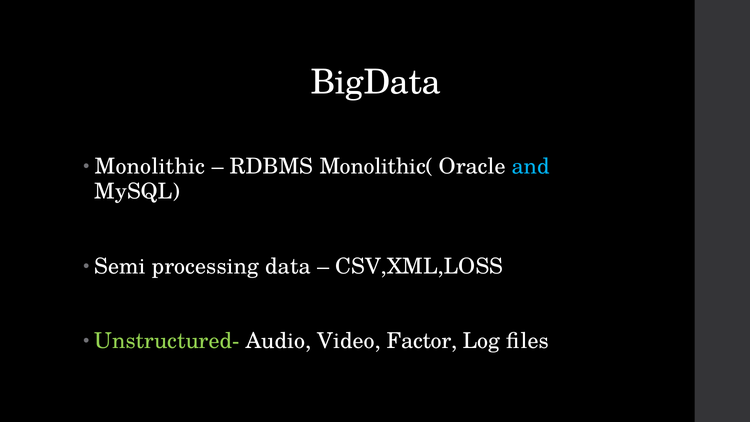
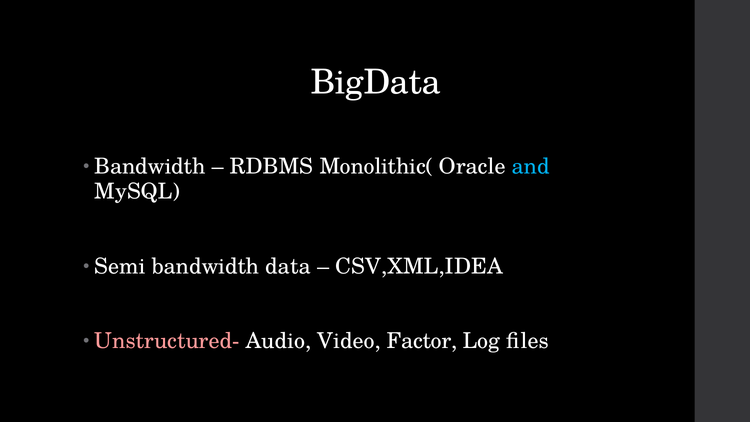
Monolithic at (150, 167): Monolithic -> Bandwidth
Semi processing: processing -> bandwidth
CSV,XML,LOSS: CSV,XML,LOSS -> CSV,XML,IDEA
Unstructured- colour: light green -> pink
